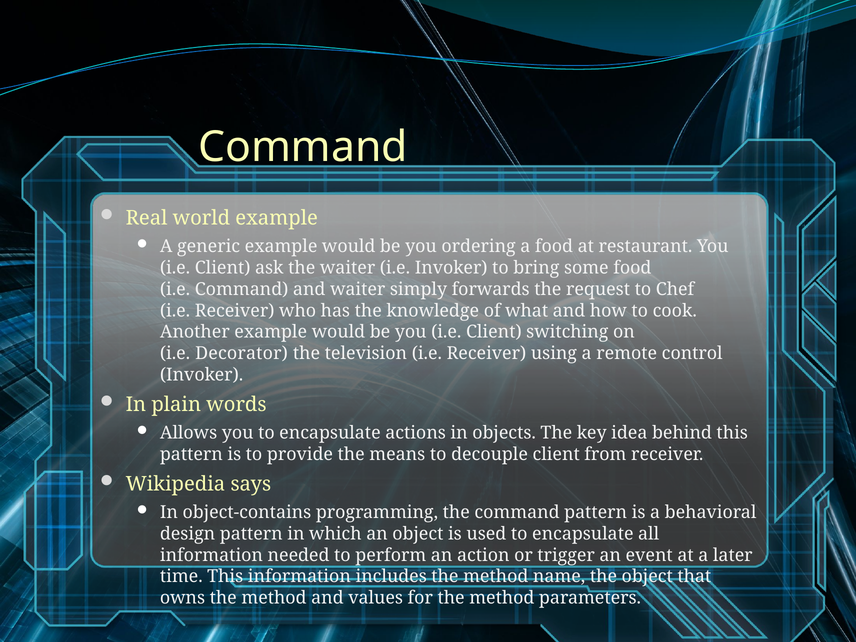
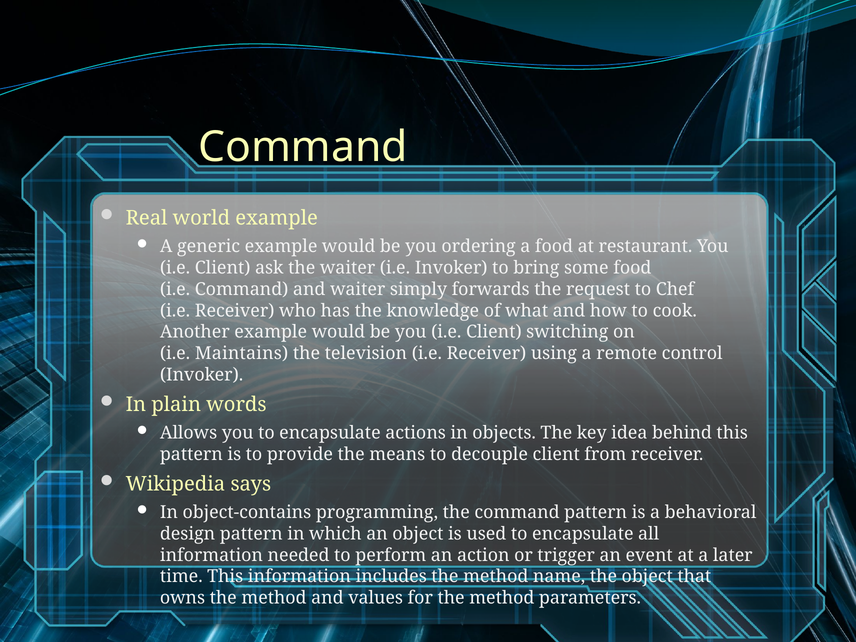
Decorator: Decorator -> Maintains
